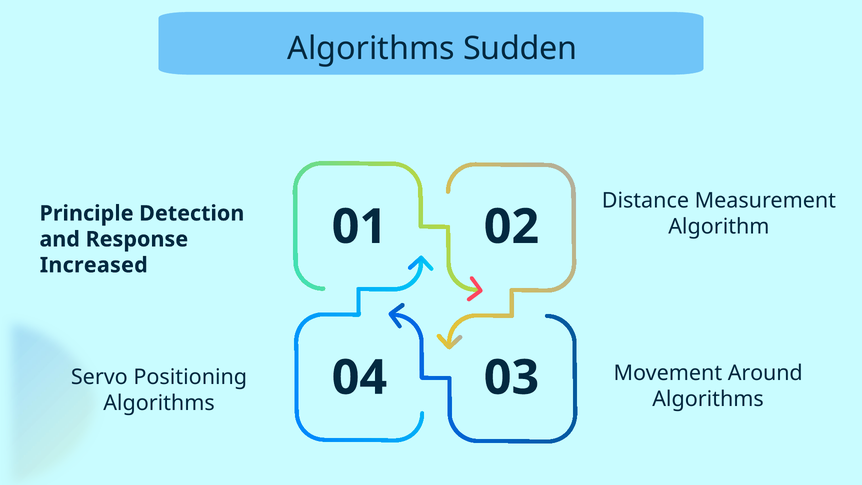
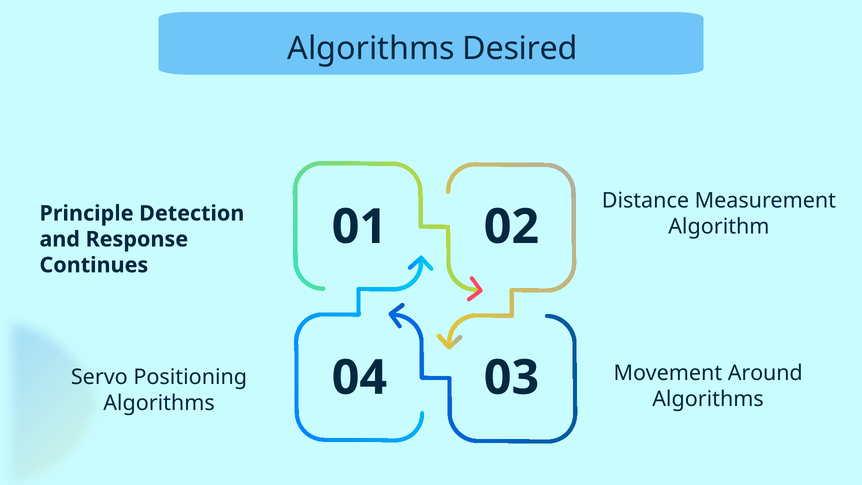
Sudden: Sudden -> Desired
Increased: Increased -> Continues
